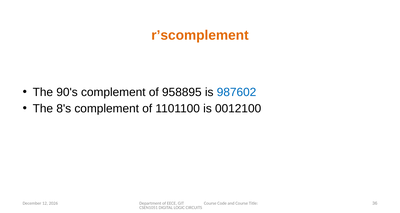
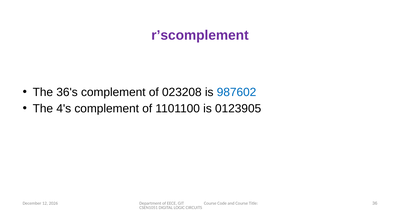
r’scomplement colour: orange -> purple
90's: 90's -> 36's
958895: 958895 -> 023208
8's: 8's -> 4's
0012100: 0012100 -> 0123905
